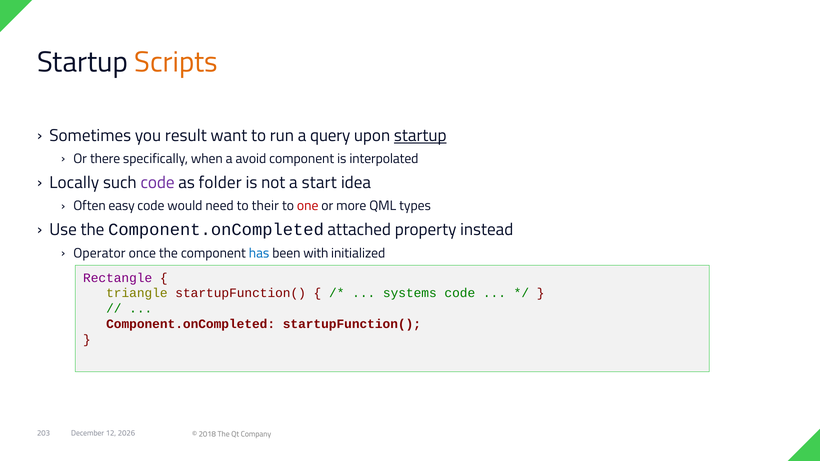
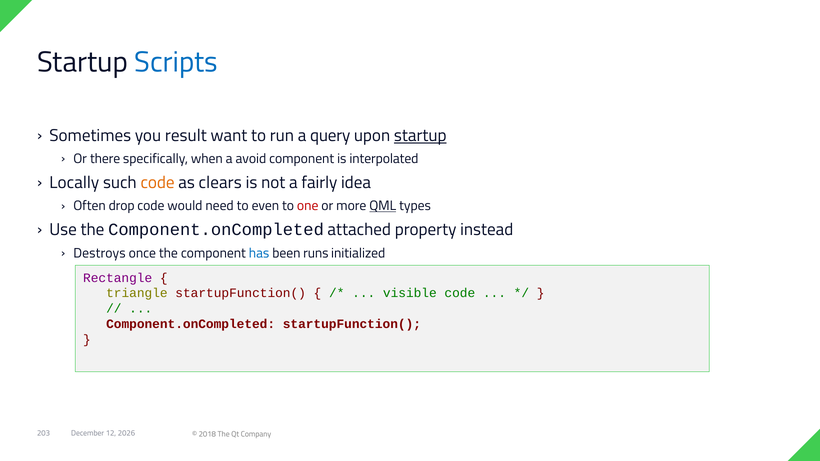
Scripts colour: orange -> blue
code at (158, 183) colour: purple -> orange
folder: folder -> clears
start: start -> fairly
easy: easy -> drop
their: their -> even
QML underline: none -> present
Operator: Operator -> Destroys
with: with -> runs
systems: systems -> visible
